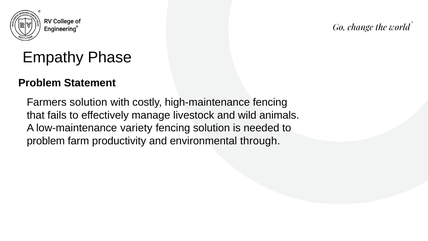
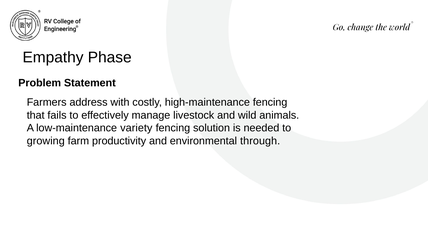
Farmers solution: solution -> address
problem at (46, 141): problem -> growing
